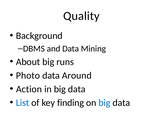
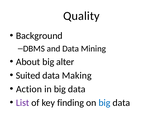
runs: runs -> alter
Photo: Photo -> Suited
Around: Around -> Making
List colour: blue -> purple
